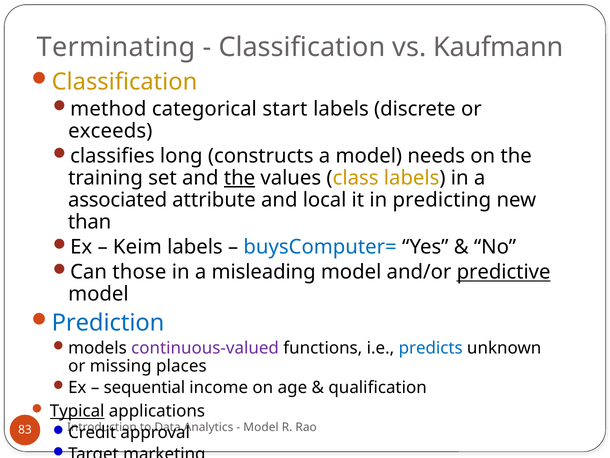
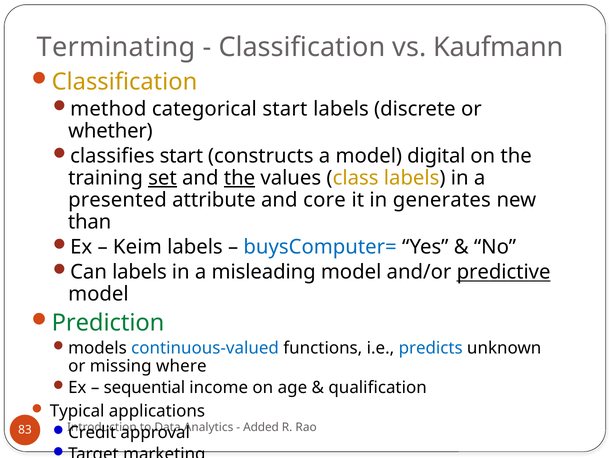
exceeds: exceeds -> whether
classifies long: long -> start
needs: needs -> digital
set underline: none -> present
associated: associated -> presented
local: local -> core
predicting: predicting -> generates
Can those: those -> labels
Prediction colour: blue -> green
continuous-valued colour: purple -> blue
places: places -> where
Typical underline: present -> none
Model at (261, 427): Model -> Added
